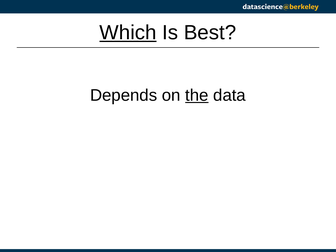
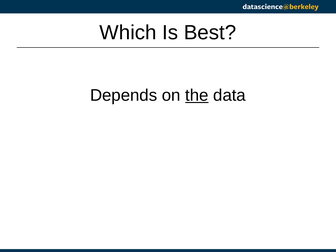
Which underline: present -> none
